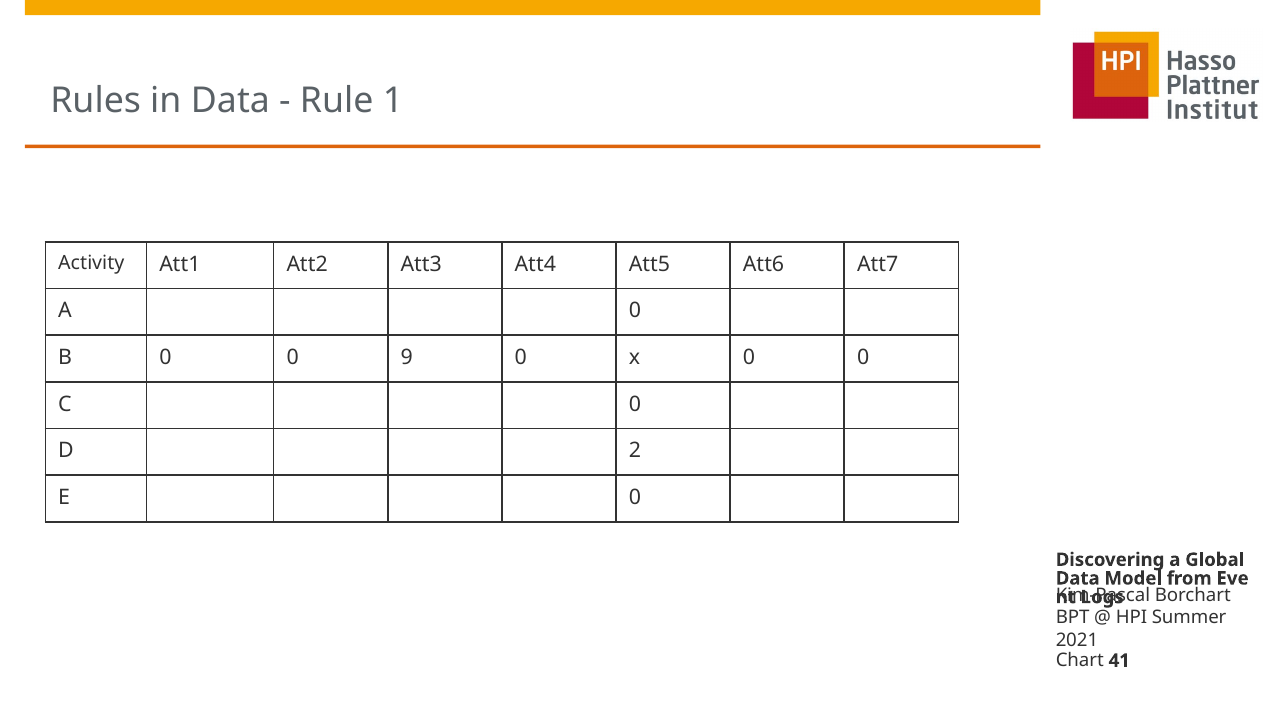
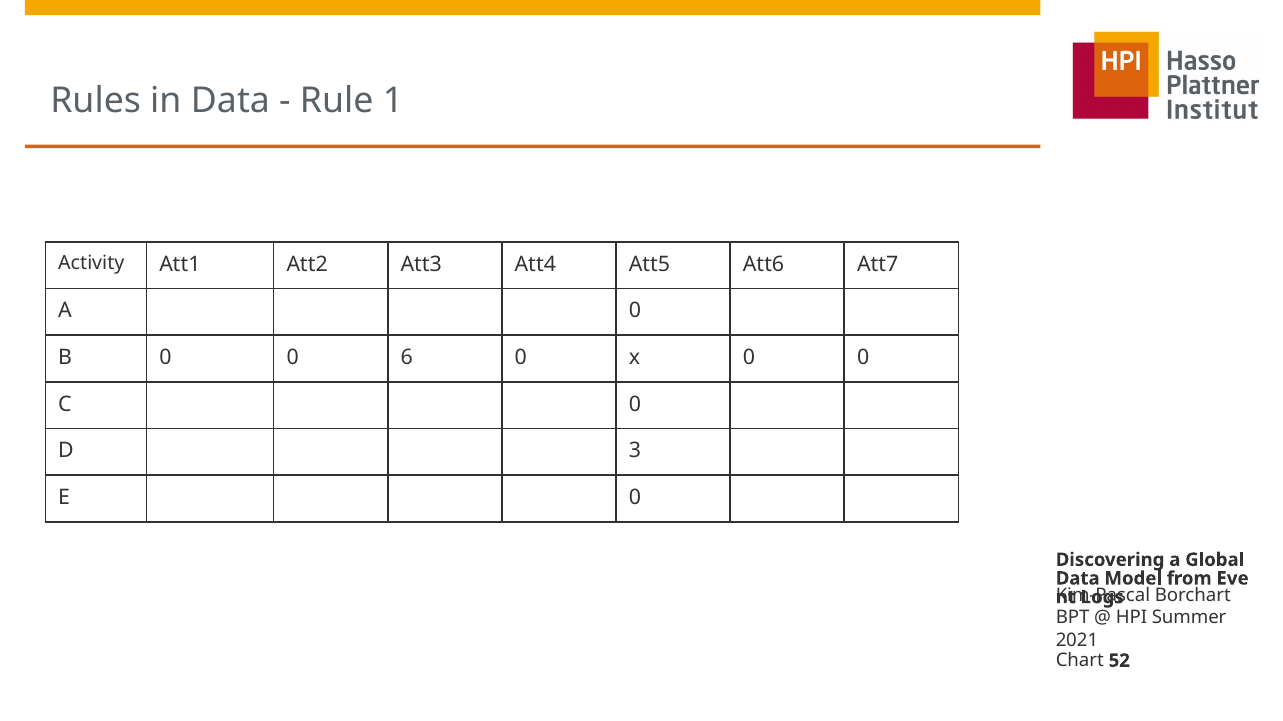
9: 9 -> 6
2: 2 -> 3
41: 41 -> 52
